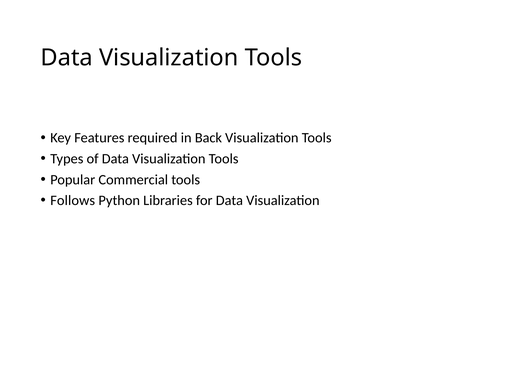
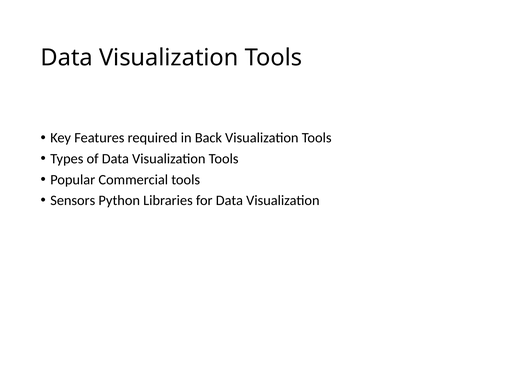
Follows: Follows -> Sensors
